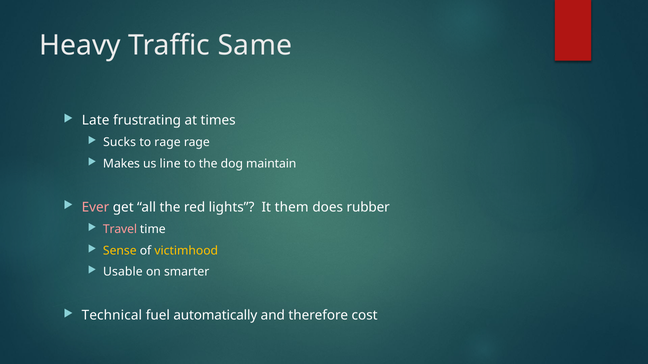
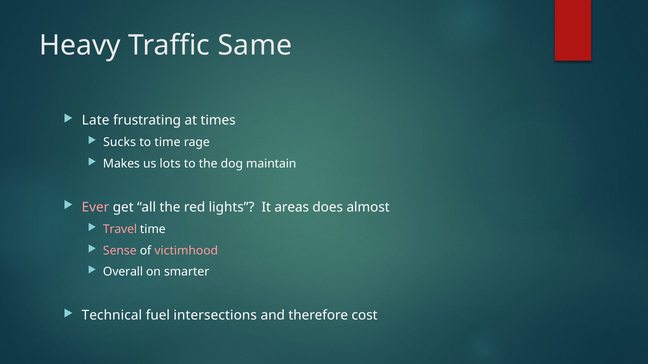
to rage: rage -> time
line: line -> lots
them: them -> areas
rubber: rubber -> almost
Sense colour: yellow -> pink
victimhood colour: yellow -> pink
Usable: Usable -> Overall
automatically: automatically -> intersections
